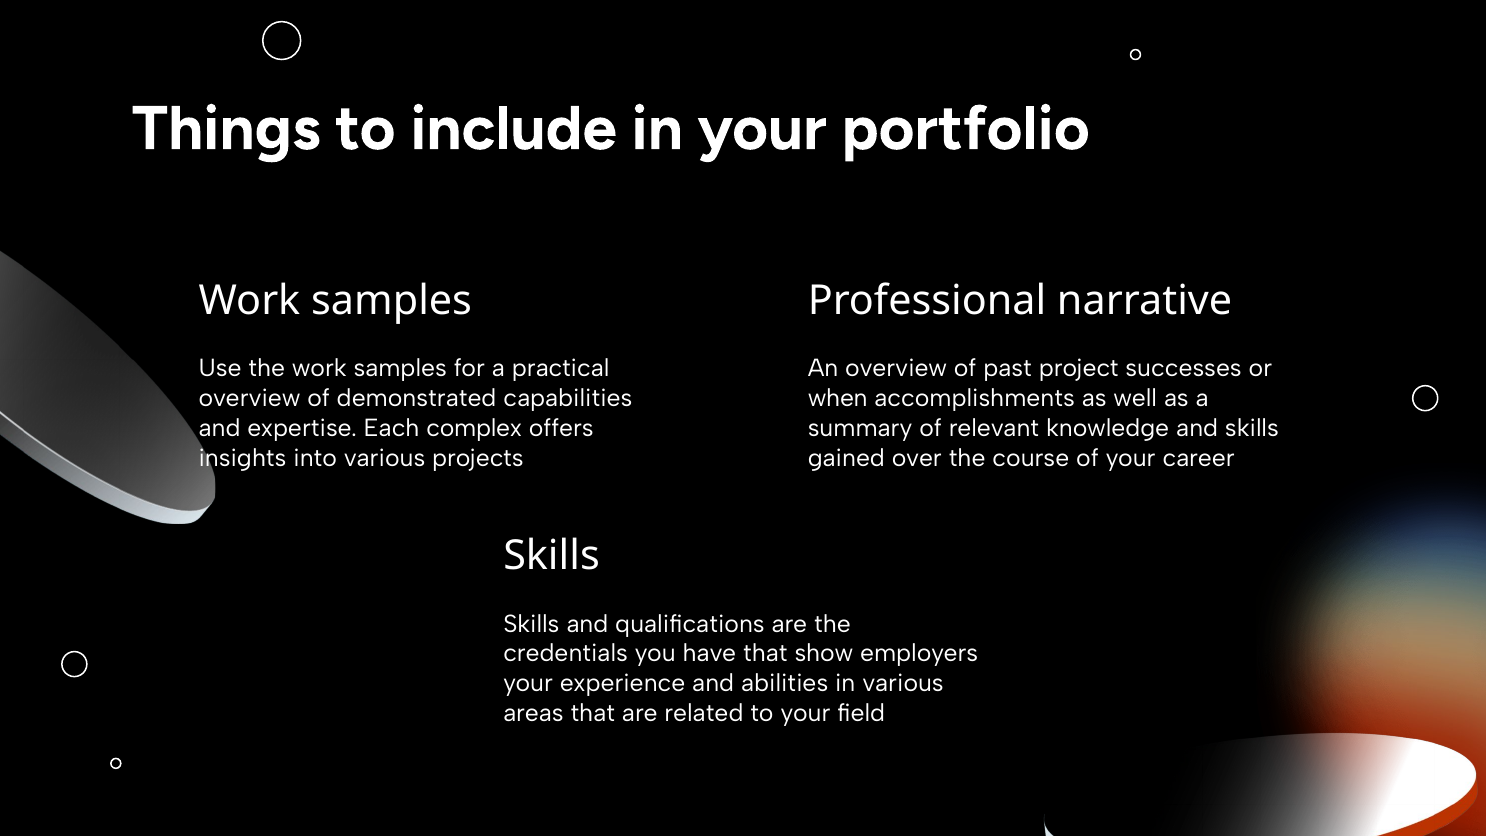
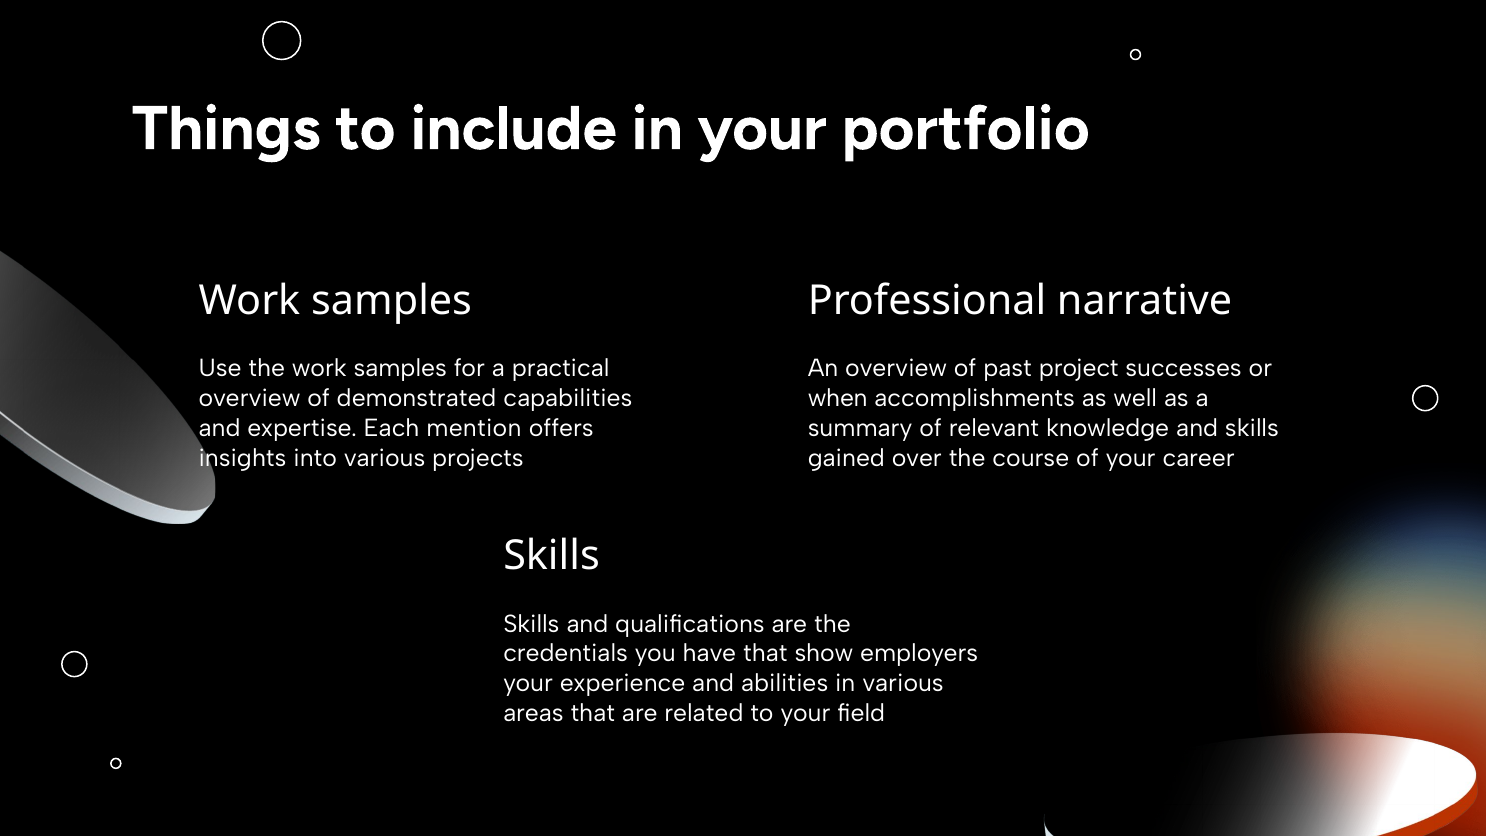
complex: complex -> mention
